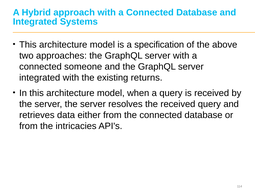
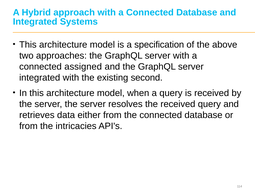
someone: someone -> assigned
returns: returns -> second
